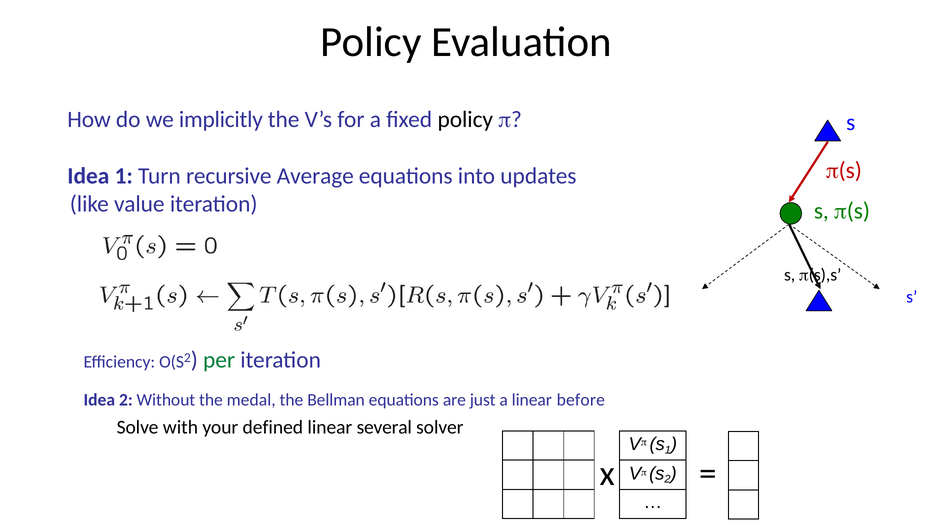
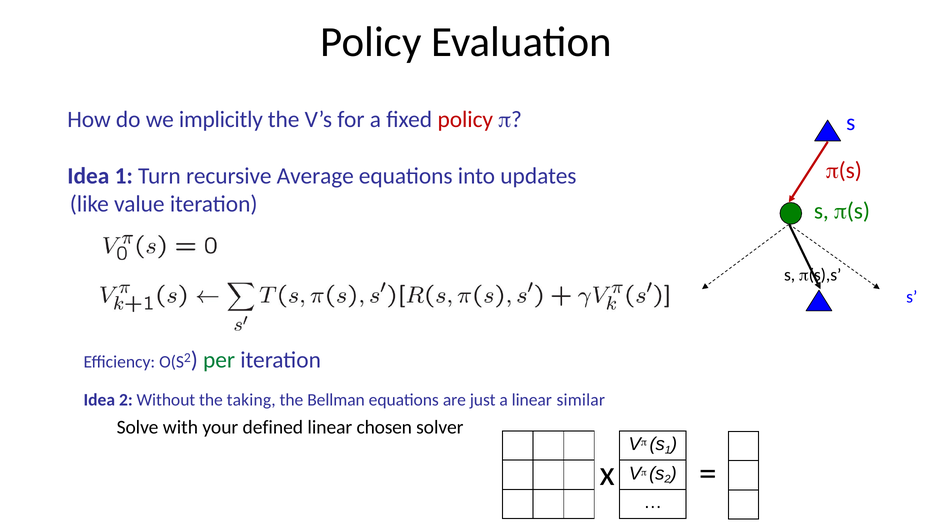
policy at (465, 120) colour: black -> red
medal: medal -> taking
before: before -> similar
several: several -> chosen
